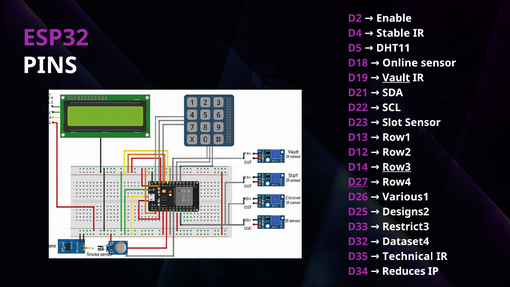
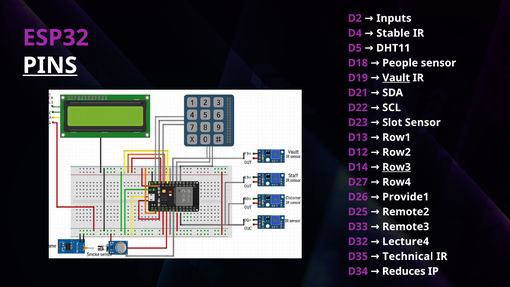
Enable: Enable -> Inputs
Online: Online -> People
PINS underline: none -> present
D27 underline: present -> none
Various1: Various1 -> Provide1
Designs2: Designs2 -> Remote2
Restrict3: Restrict3 -> Remote3
Dataset4: Dataset4 -> Lecture4
